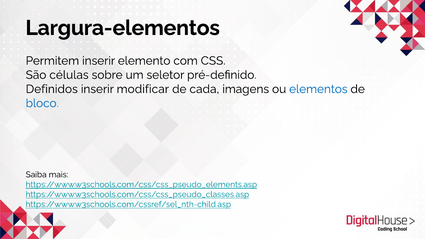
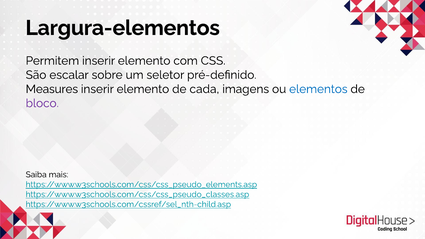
células: células -> escalar
Definidos: Definidos -> Measures
modificar at (143, 89): modificar -> elemento
bloco colour: blue -> purple
